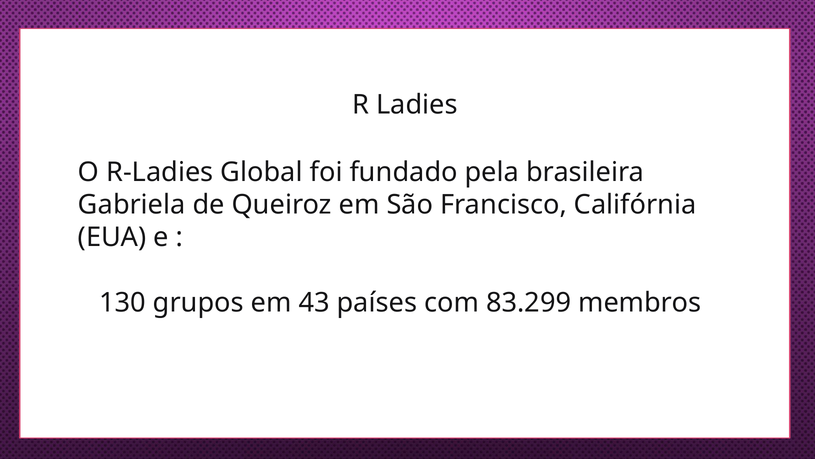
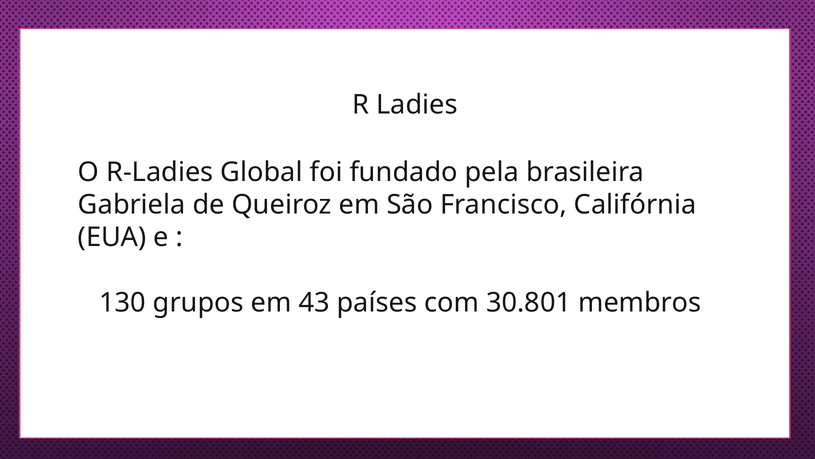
83.299: 83.299 -> 30.801
